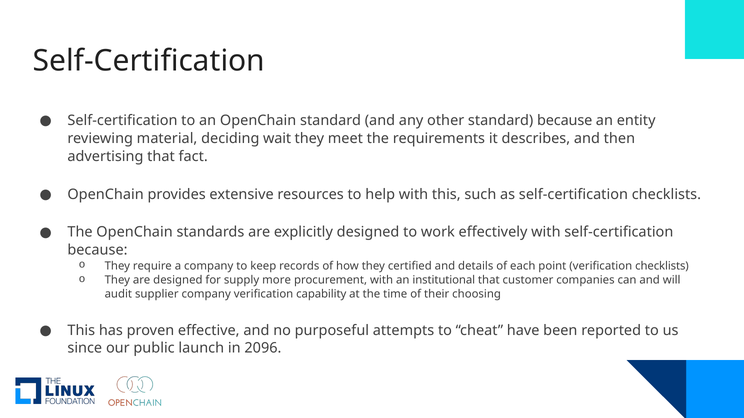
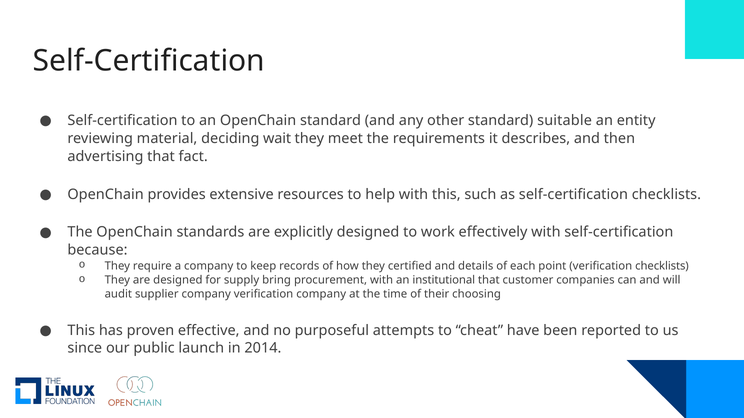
standard because: because -> suitable
more: more -> bring
verification capability: capability -> company
2096: 2096 -> 2014
